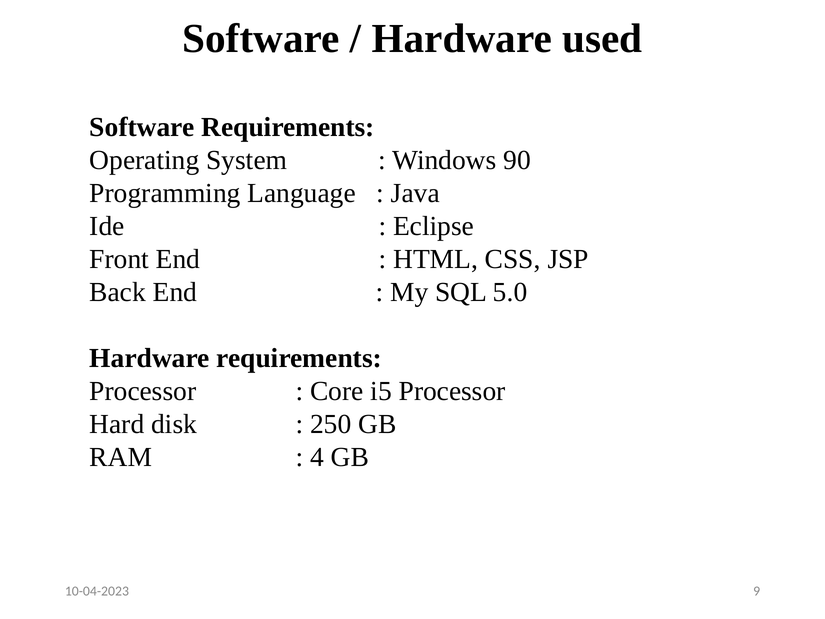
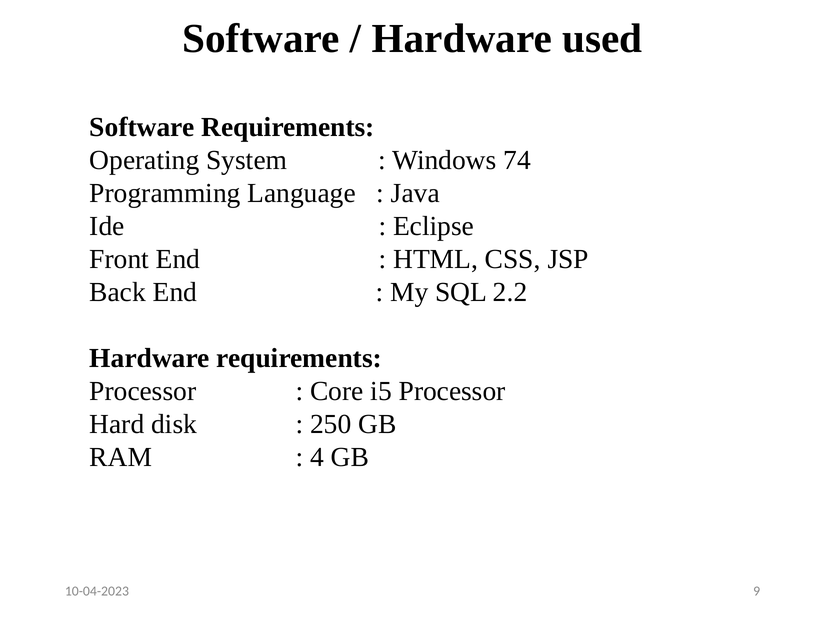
90: 90 -> 74
5.0: 5.0 -> 2.2
